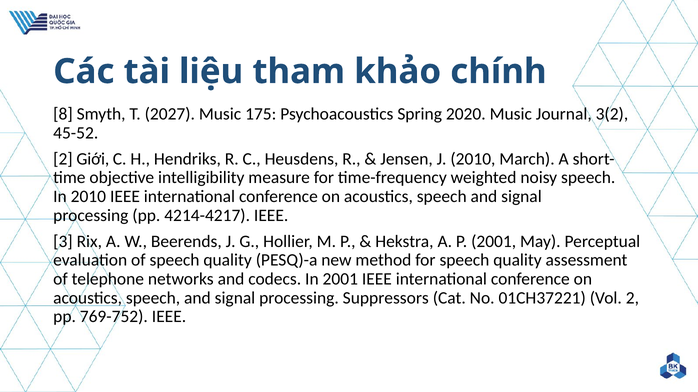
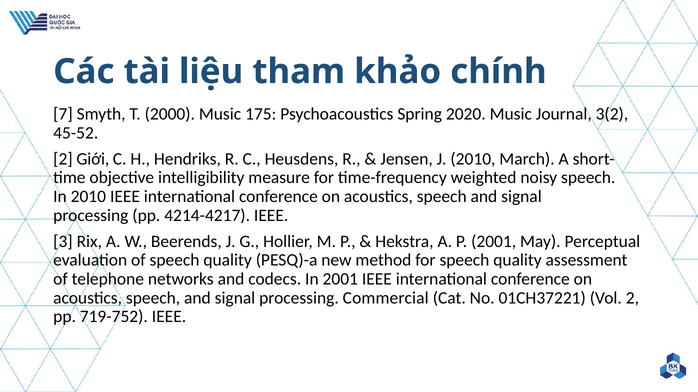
8: 8 -> 7
2027: 2027 -> 2000
Suppressors: Suppressors -> Commercial
769-752: 769-752 -> 719-752
